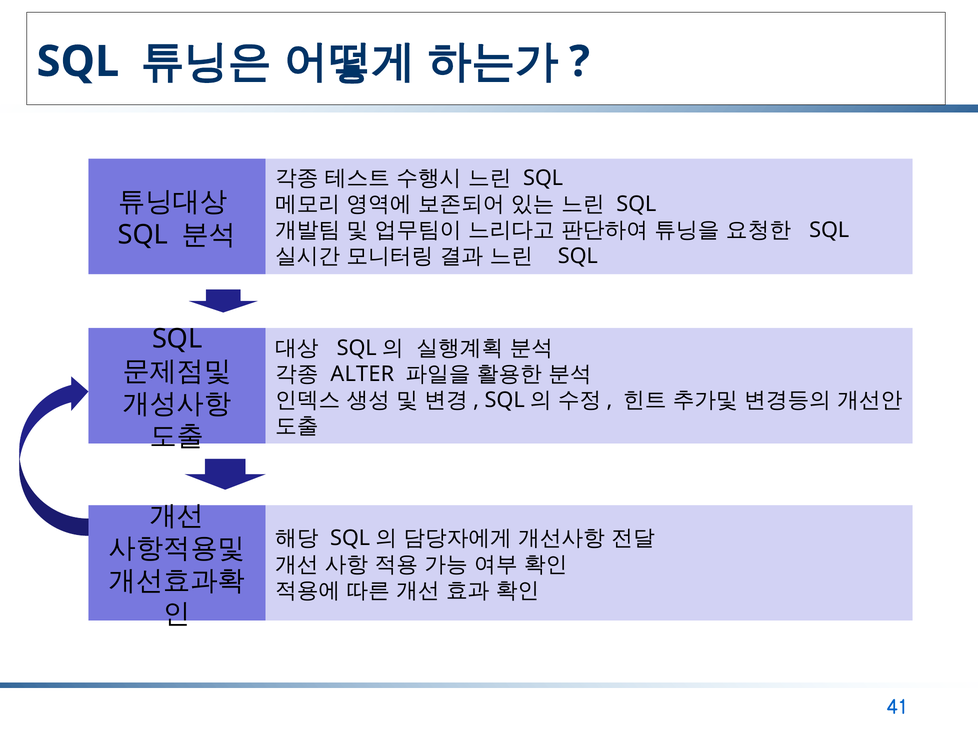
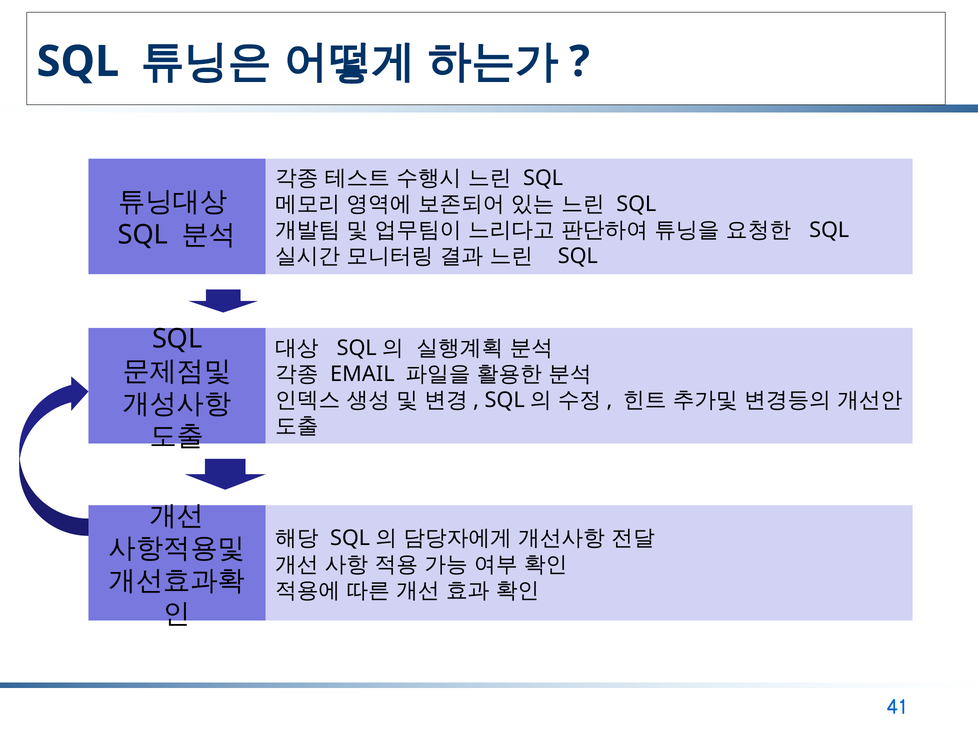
ALTER: ALTER -> EMAIL
